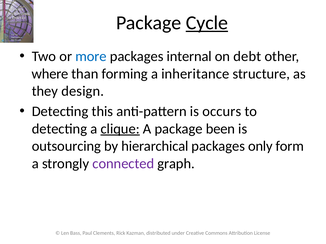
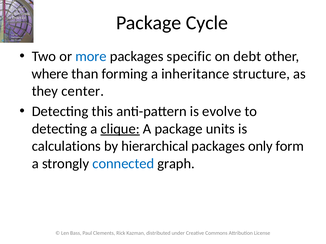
Cycle underline: present -> none
internal: internal -> specific
design: design -> center
occurs: occurs -> evolve
been: been -> units
outsourcing: outsourcing -> calculations
connected colour: purple -> blue
